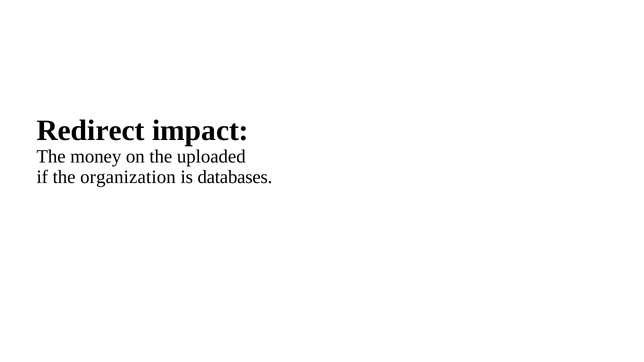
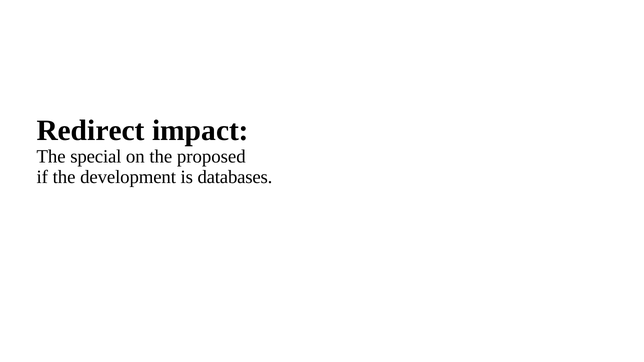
money: money -> special
uploaded: uploaded -> proposed
organization: organization -> development
